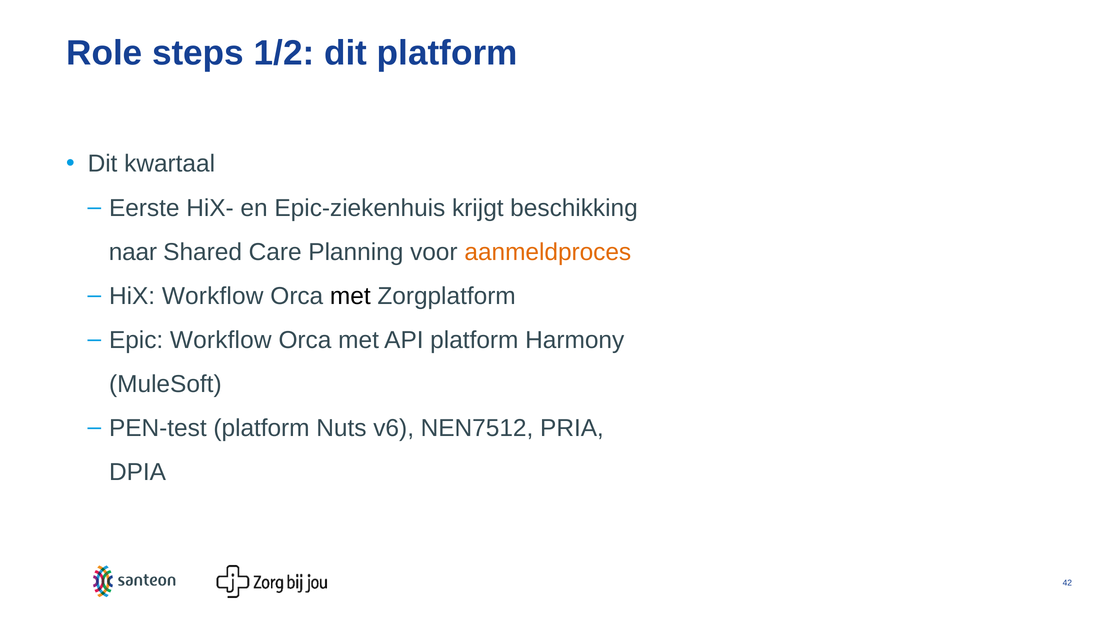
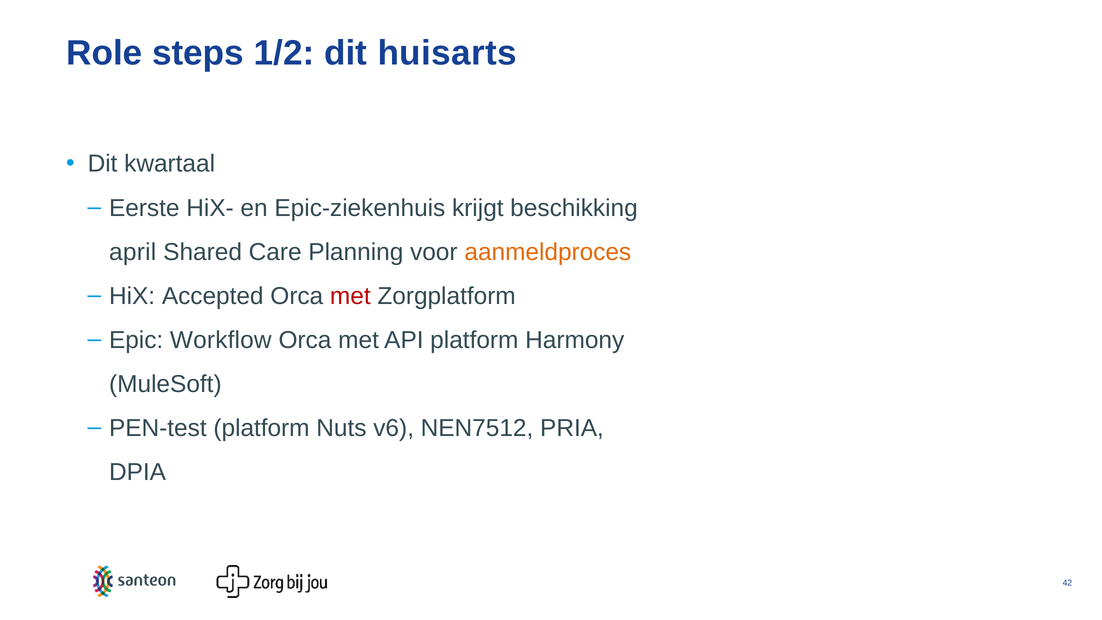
dit platform: platform -> huisarts
naar: naar -> april
HiX Workflow: Workflow -> Accepted
met at (350, 296) colour: black -> red
